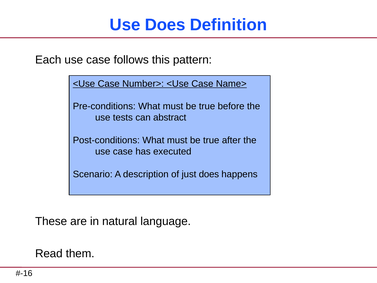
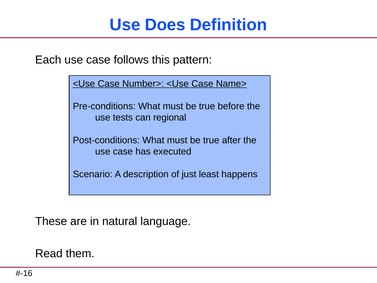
abstract: abstract -> regional
just does: does -> least
